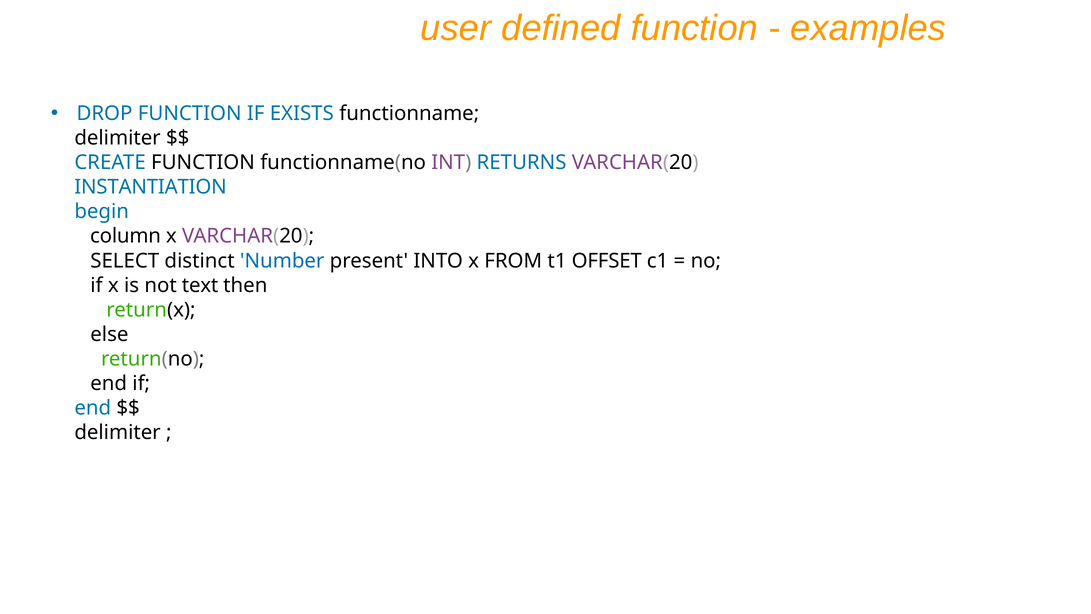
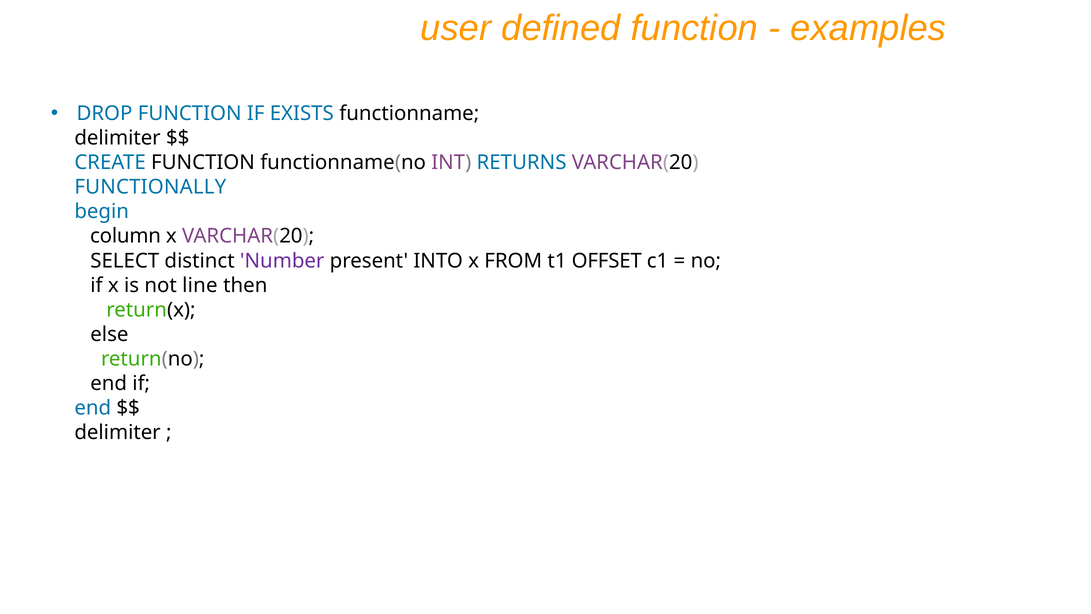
INSTANTIATION: INSTANTIATION -> FUNCTIONALLY
Number colour: blue -> purple
text: text -> line
